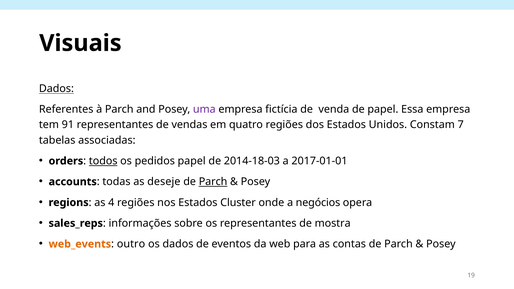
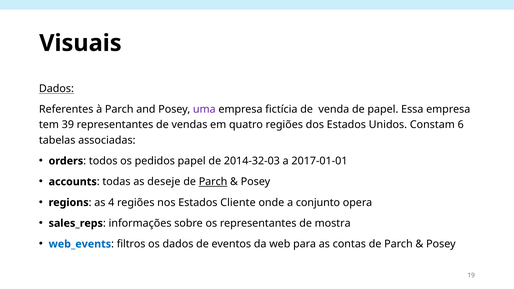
91: 91 -> 39
7: 7 -> 6
todos underline: present -> none
2014-18-03: 2014-18-03 -> 2014-32-03
Cluster: Cluster -> Cliente
negócios: negócios -> conjunto
web_events colour: orange -> blue
outro: outro -> filtros
